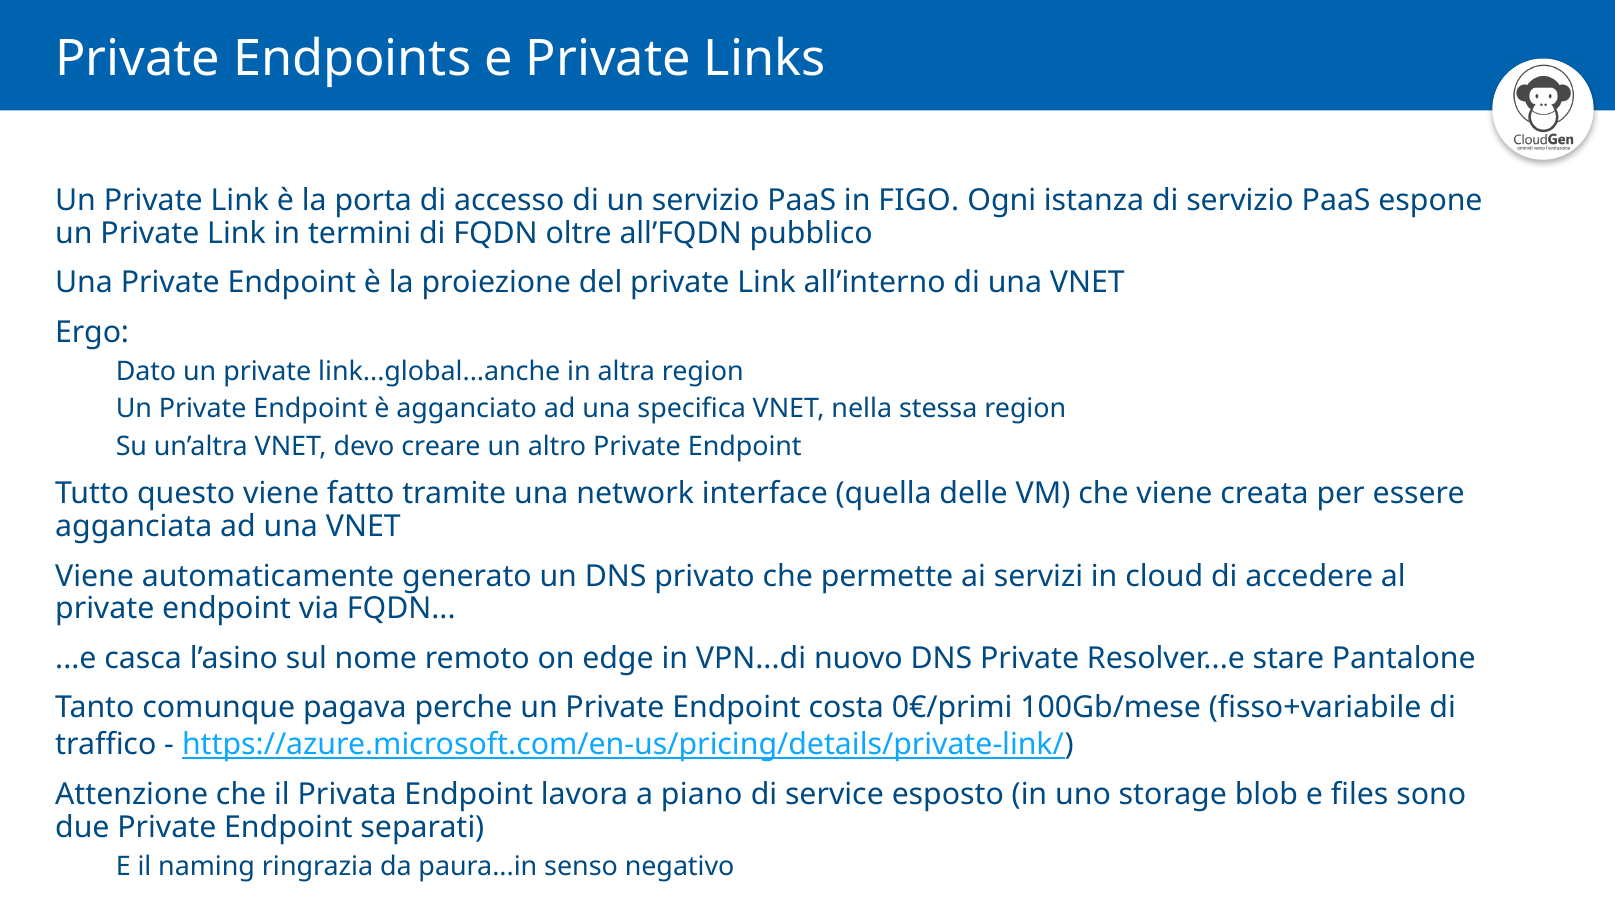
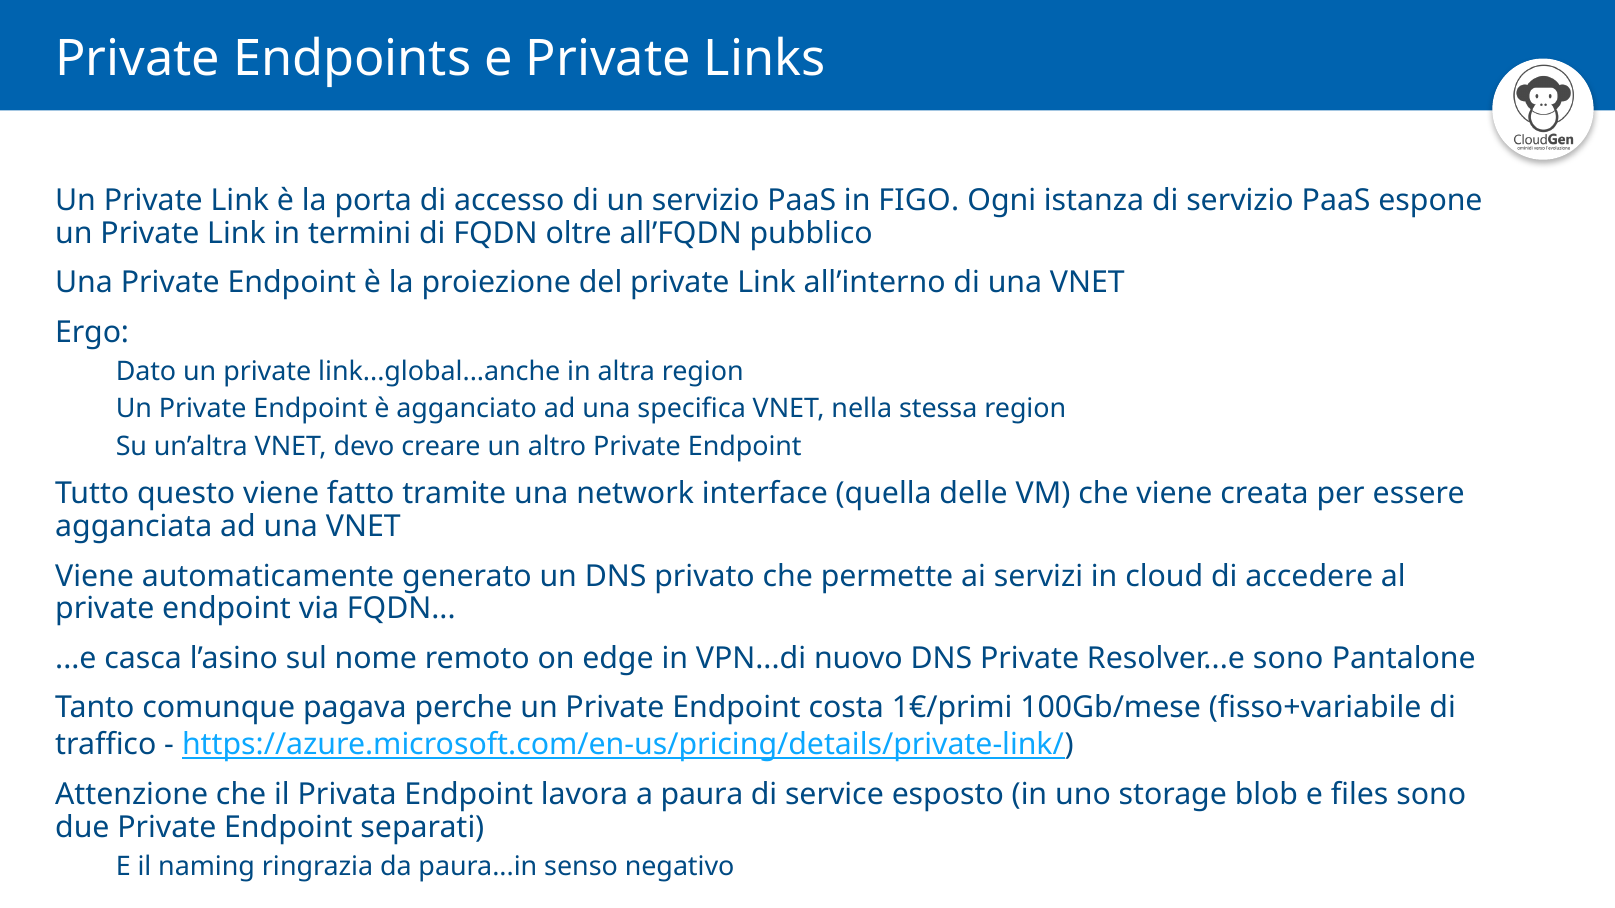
Resolver...e stare: stare -> sono
0€/primi: 0€/primi -> 1€/primi
piano: piano -> paura
